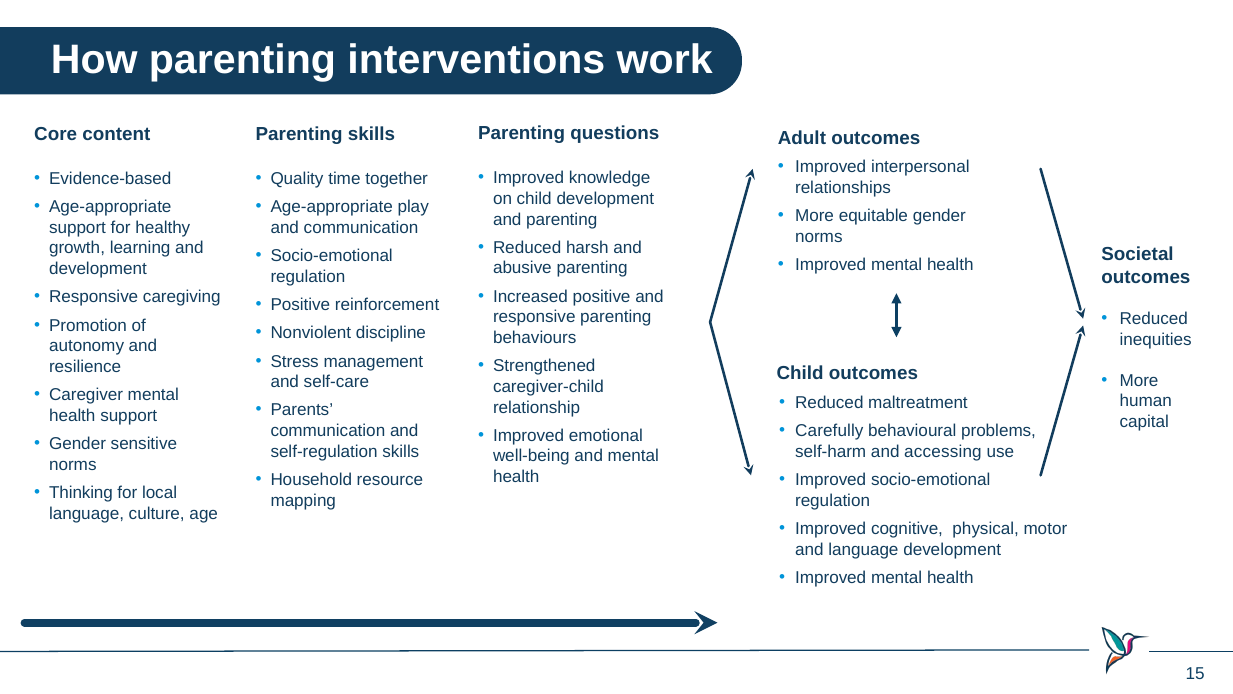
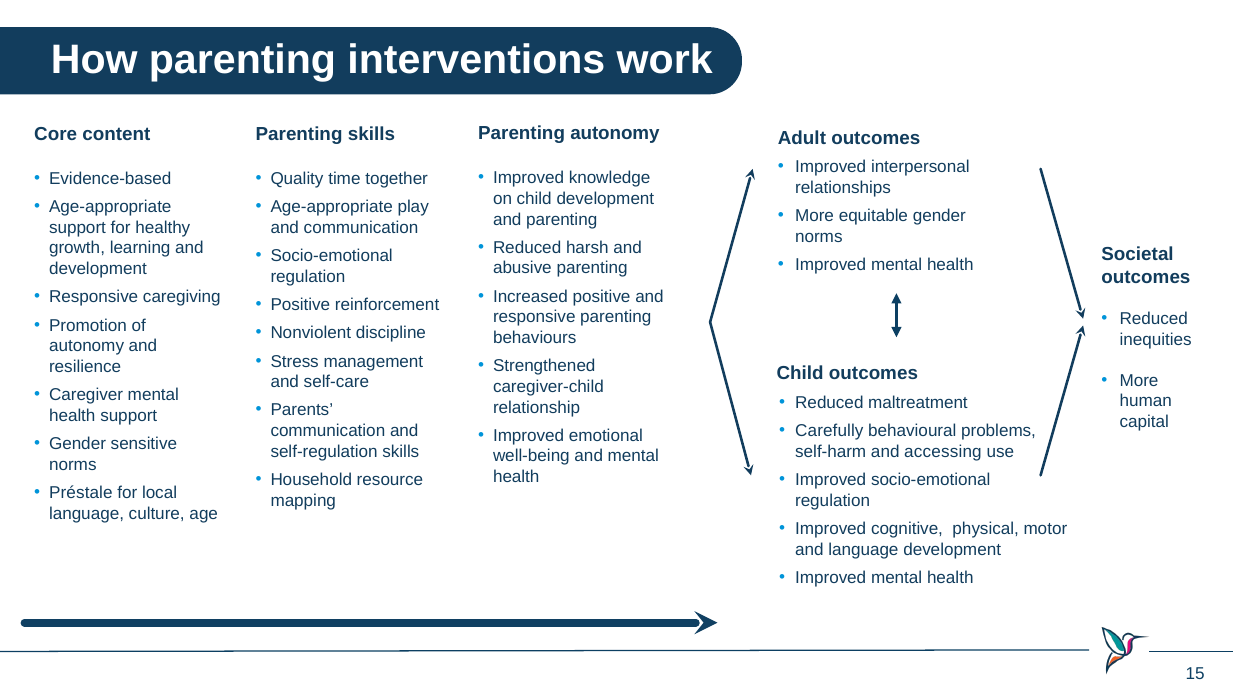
Parenting questions: questions -> autonomy
Thinking: Thinking -> Préstale
